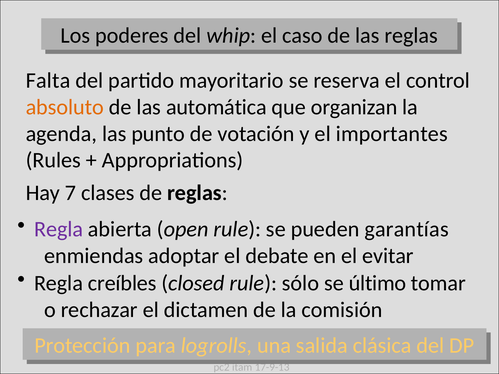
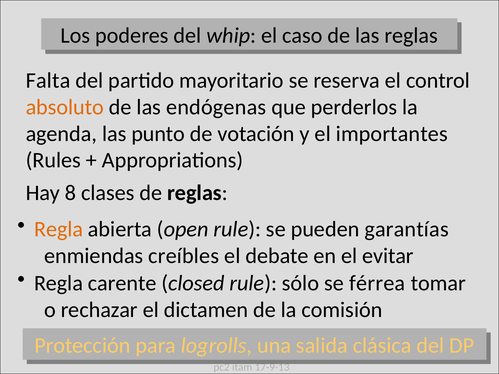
automática: automática -> endógenas
organizan: organizan -> perderlos
7: 7 -> 8
Regla at (59, 229) colour: purple -> orange
adoptar: adoptar -> creíbles
creíbles: creíbles -> carente
último: último -> férrea
